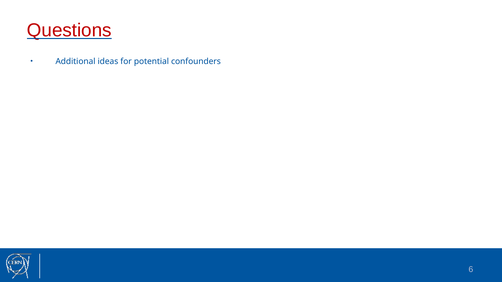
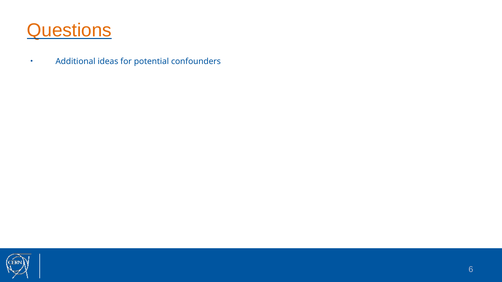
Questions colour: red -> orange
